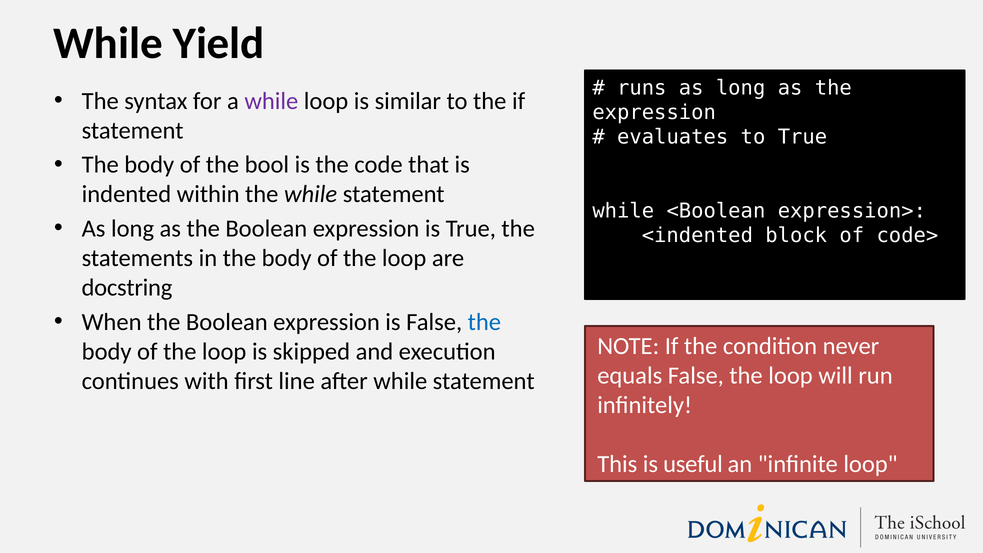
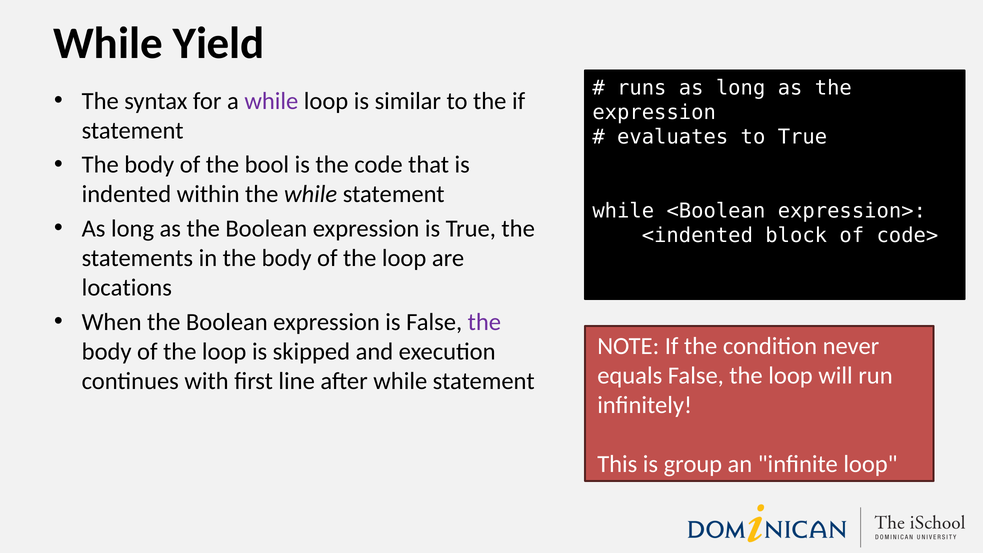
docstring: docstring -> locations
the at (484, 322) colour: blue -> purple
useful: useful -> group
